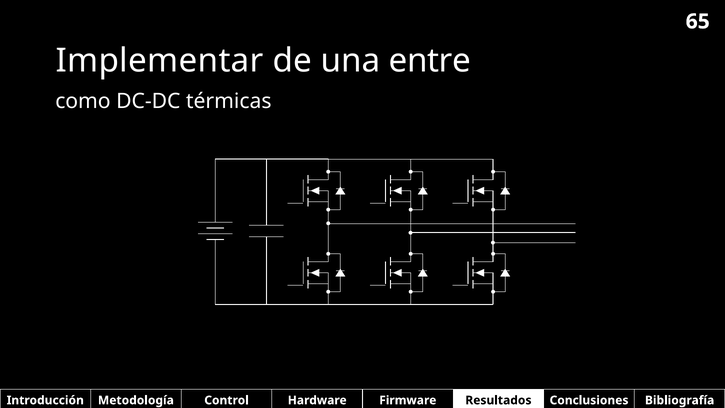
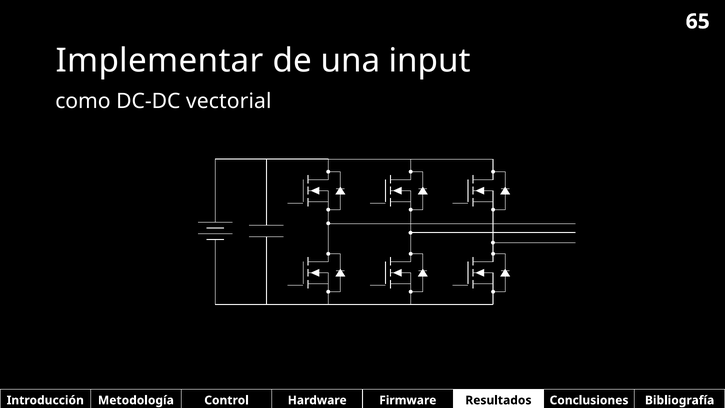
entre: entre -> input
térmicas: térmicas -> vectorial
